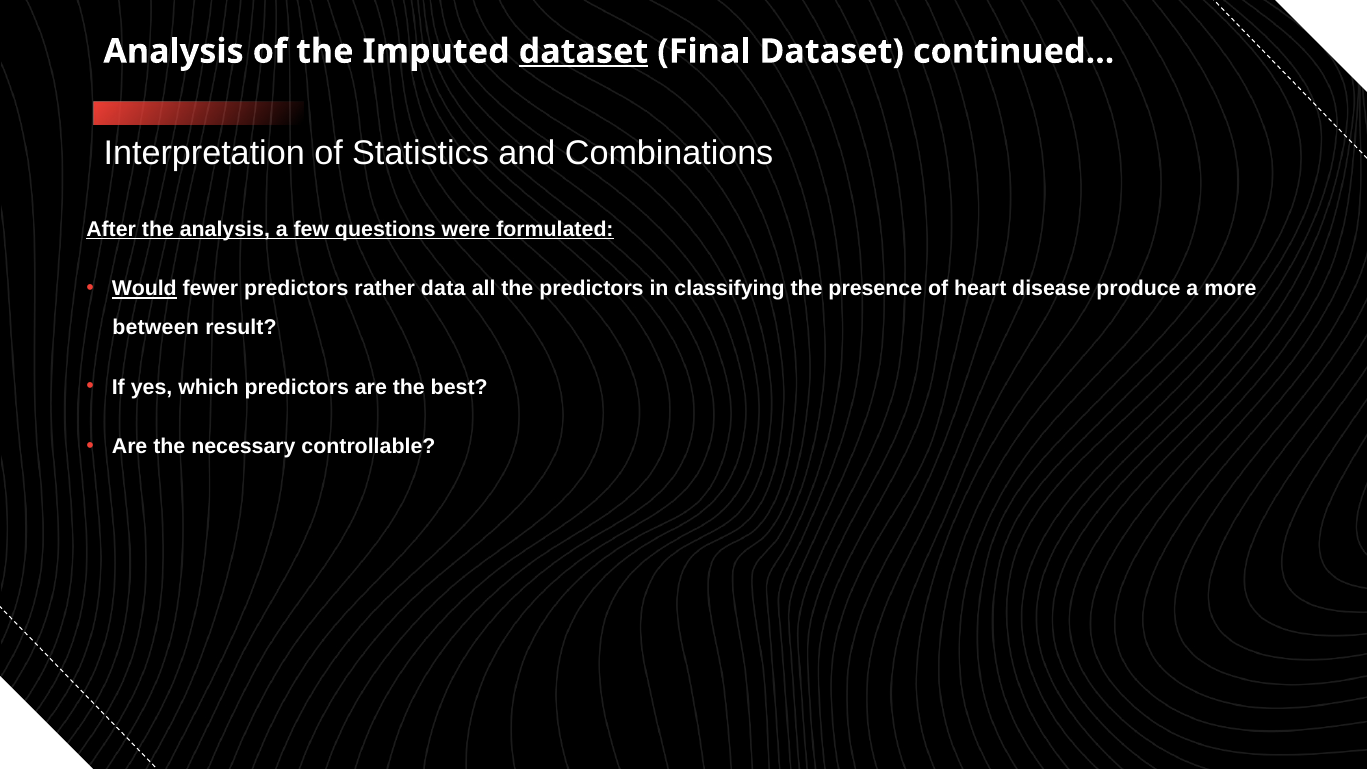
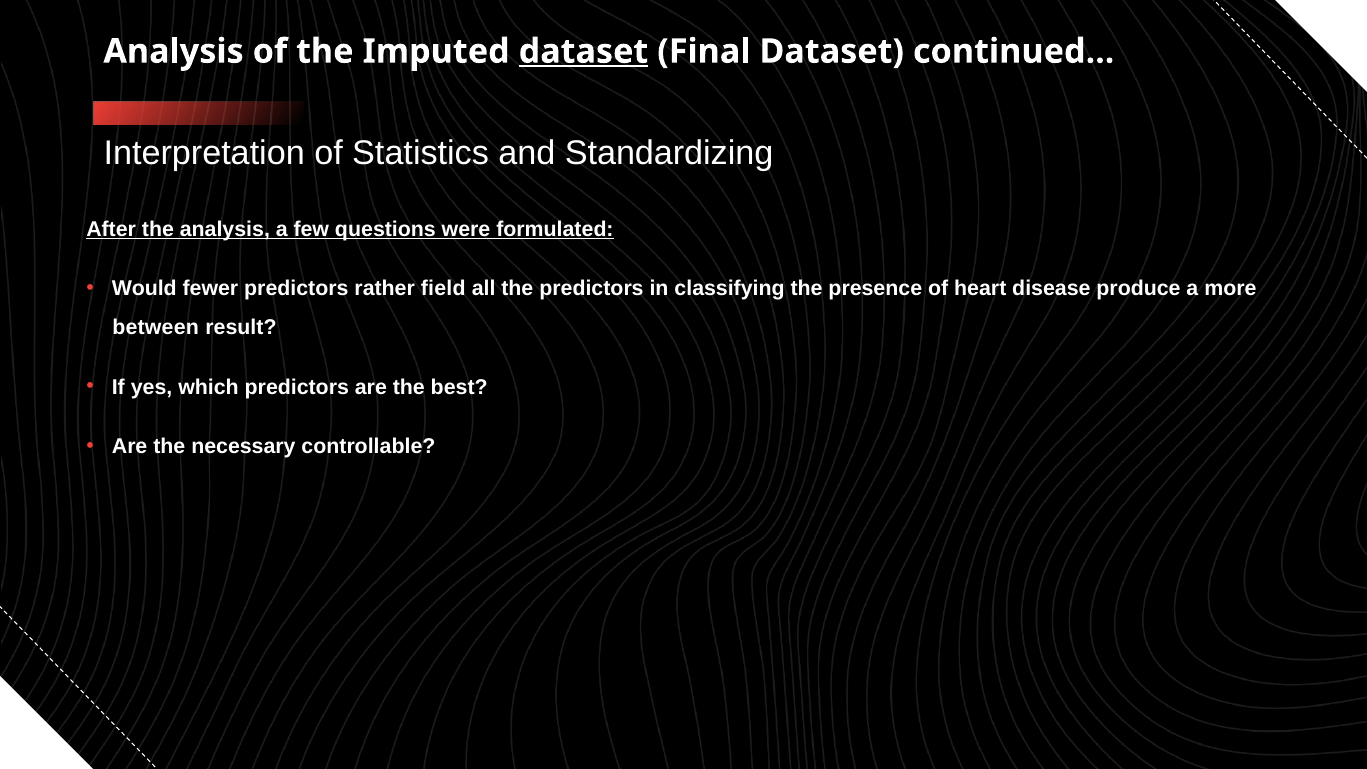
Combinations: Combinations -> Standardizing
Would underline: present -> none
data: data -> field
